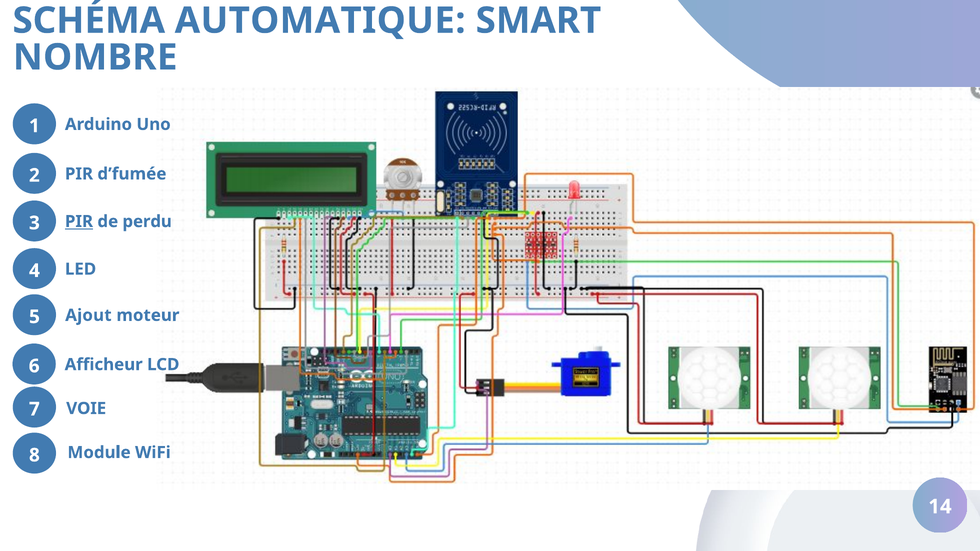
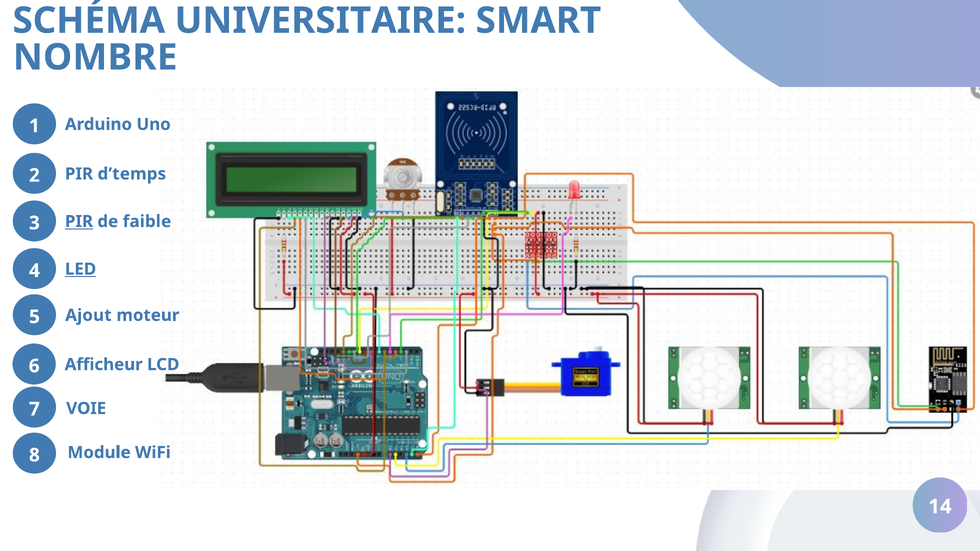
AUTOMATIQUE: AUTOMATIQUE -> UNIVERSITAIRE
d’fumée: d’fumée -> d’temps
perdu: perdu -> faible
LED underline: none -> present
